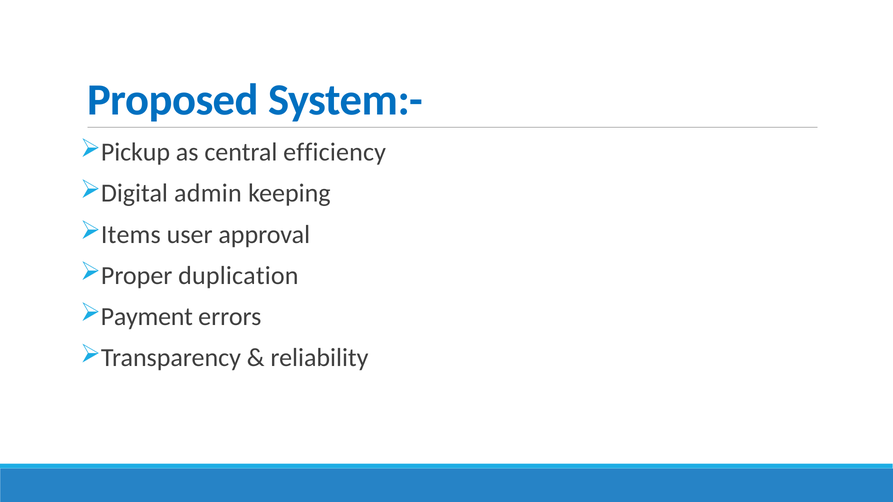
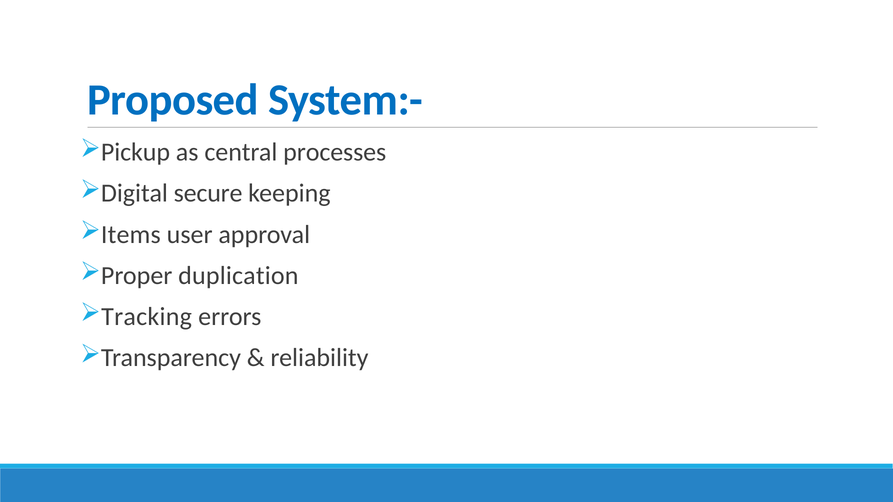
efficiency: efficiency -> processes
admin: admin -> secure
Payment: Payment -> Tracking
